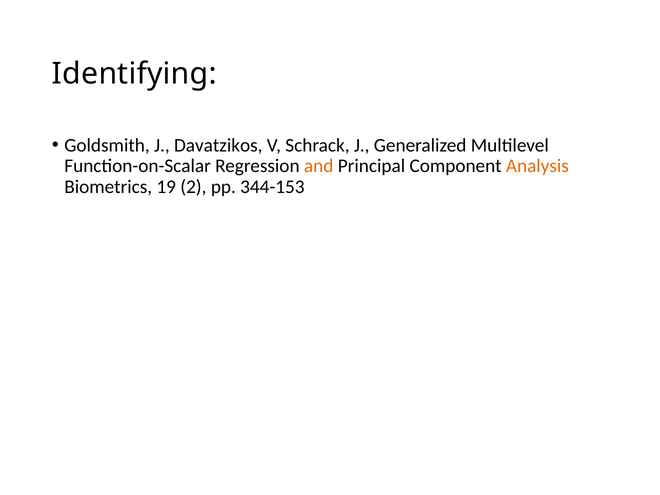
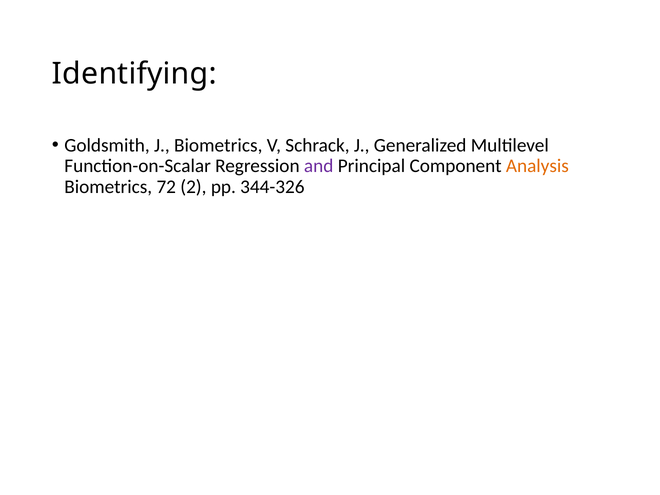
J Davatzikos: Davatzikos -> Biometrics
and colour: orange -> purple
19: 19 -> 72
344-153: 344-153 -> 344-326
